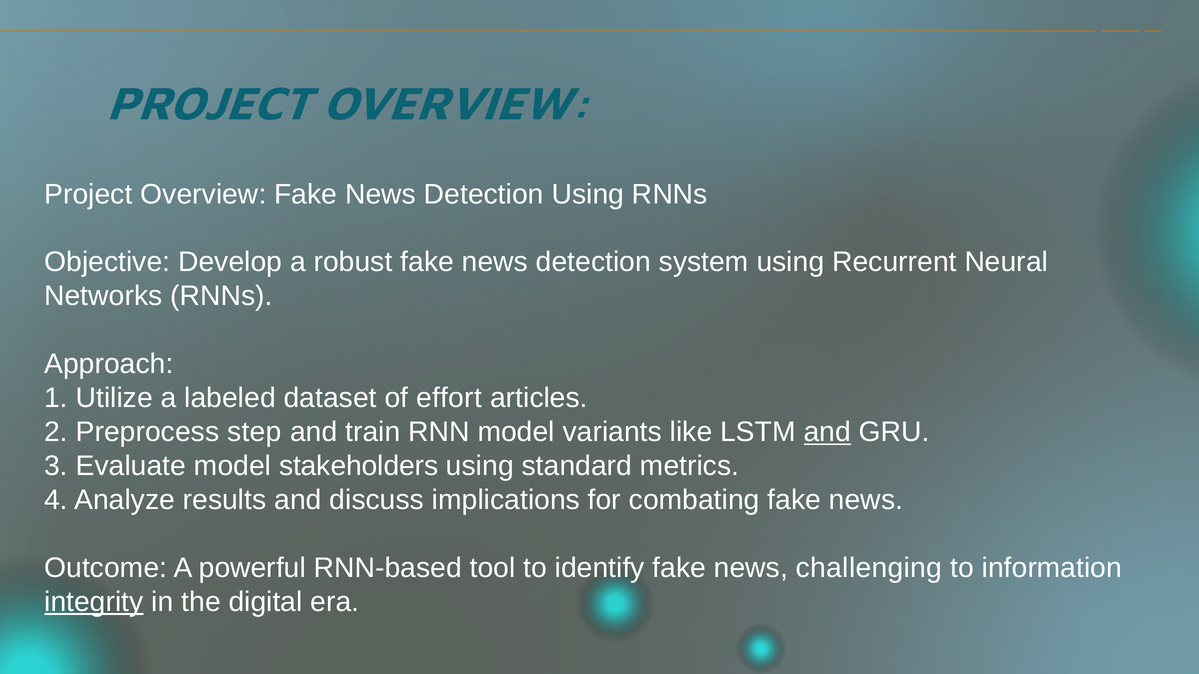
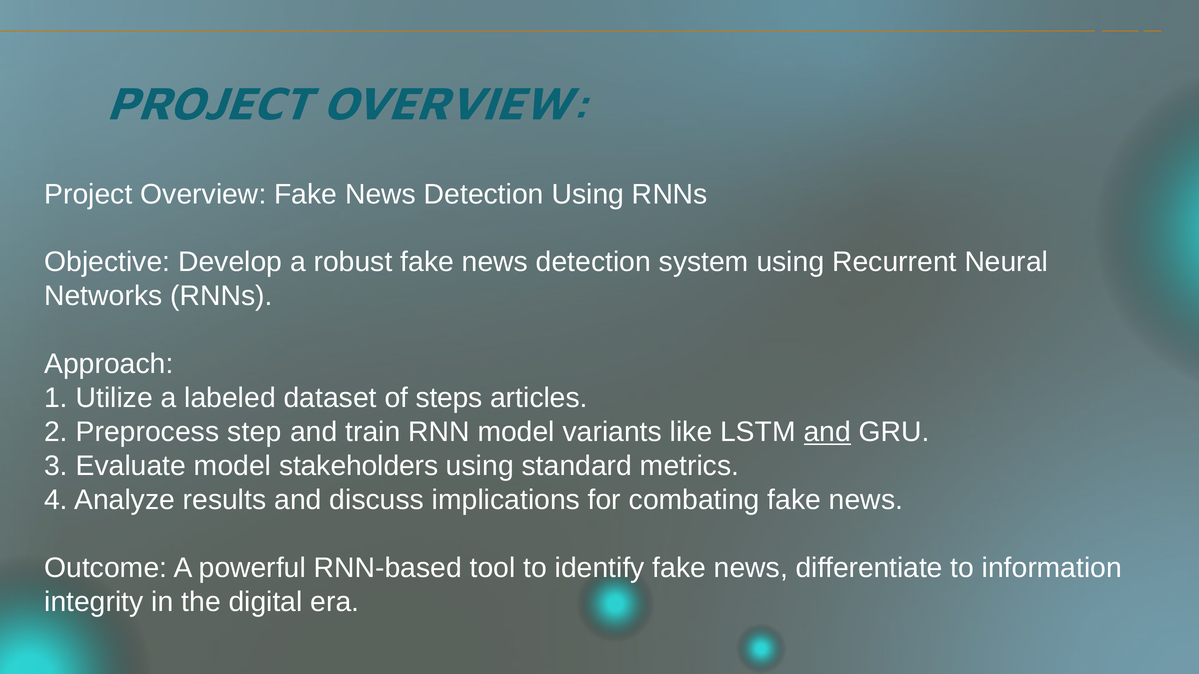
effort: effort -> steps
challenging: challenging -> differentiate
integrity underline: present -> none
